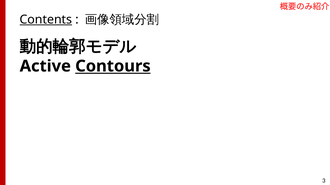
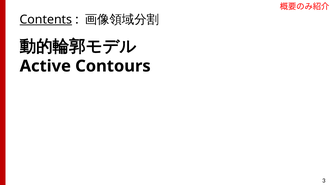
Contours underline: present -> none
